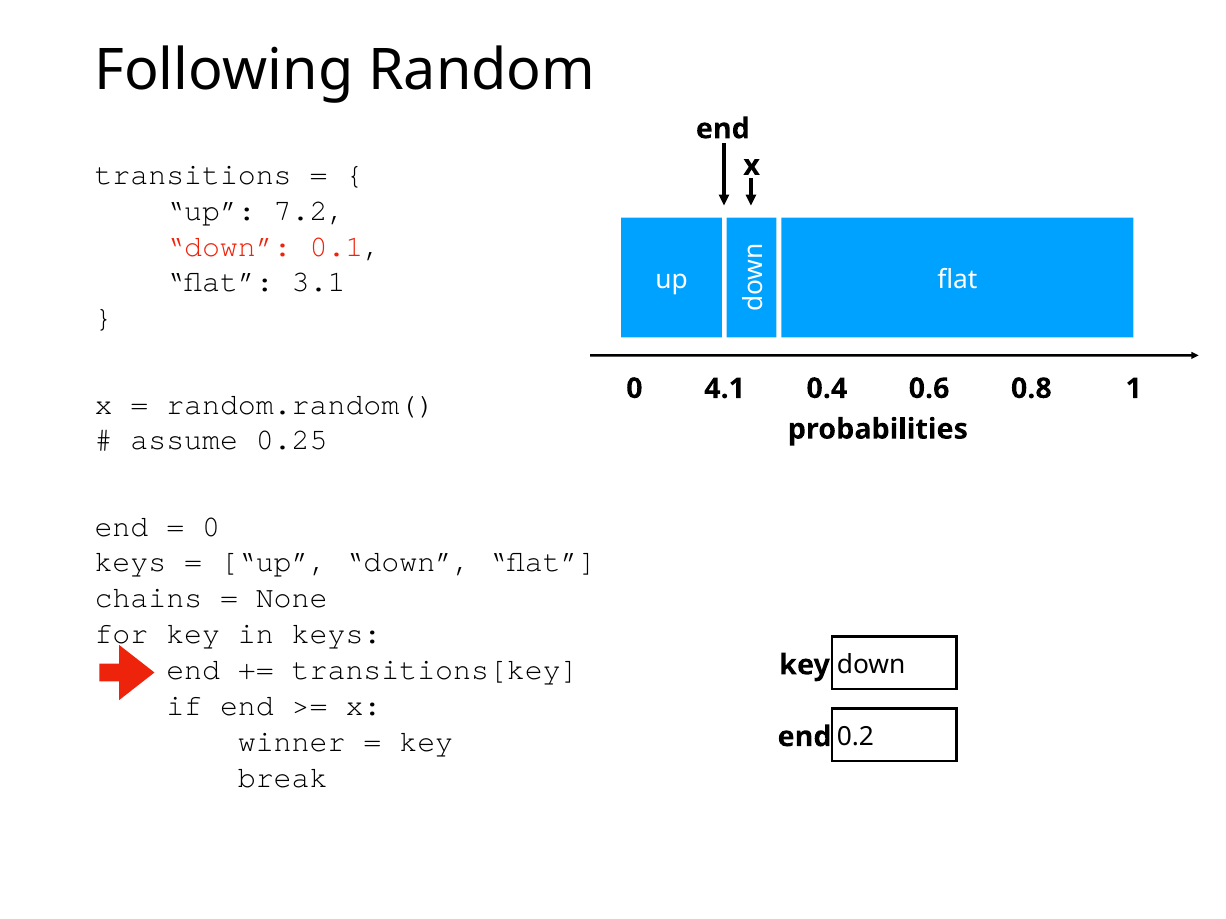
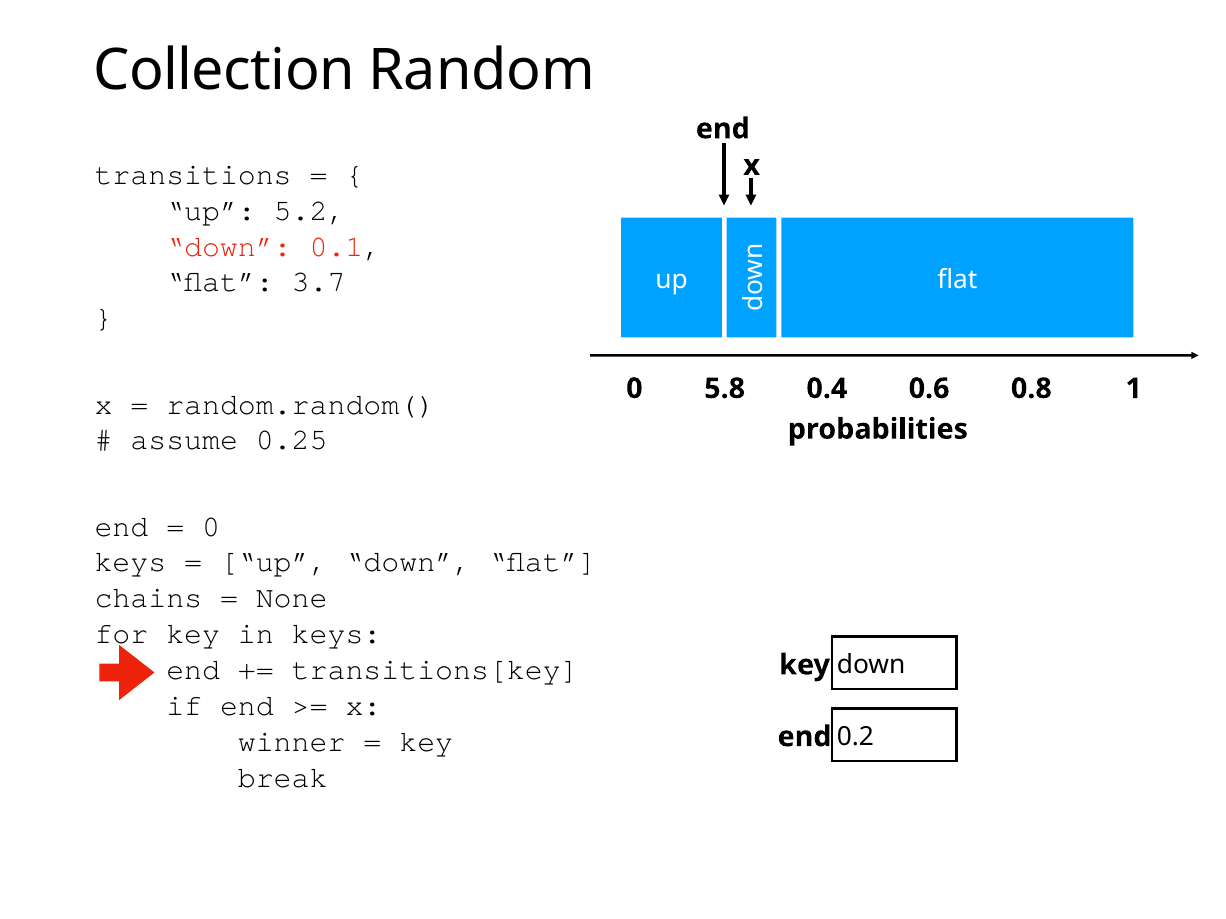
Following: Following -> Collection
7.2: 7.2 -> 5.2
3.1: 3.1 -> 3.7
4.1: 4.1 -> 5.8
